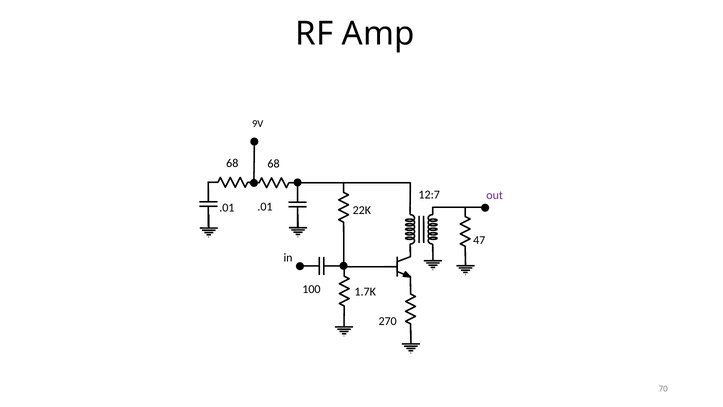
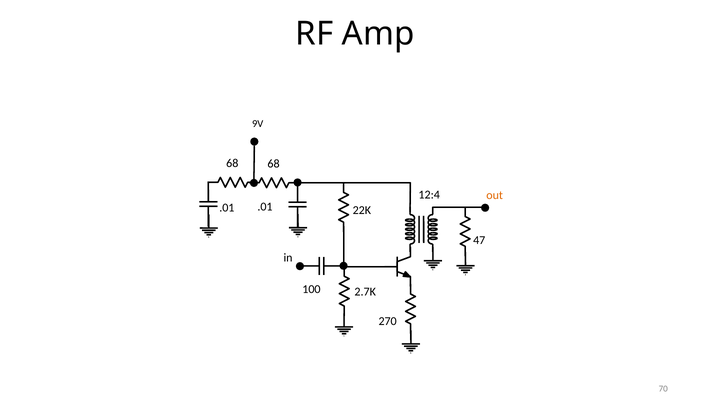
12:7: 12:7 -> 12:4
out colour: purple -> orange
1.7K: 1.7K -> 2.7K
